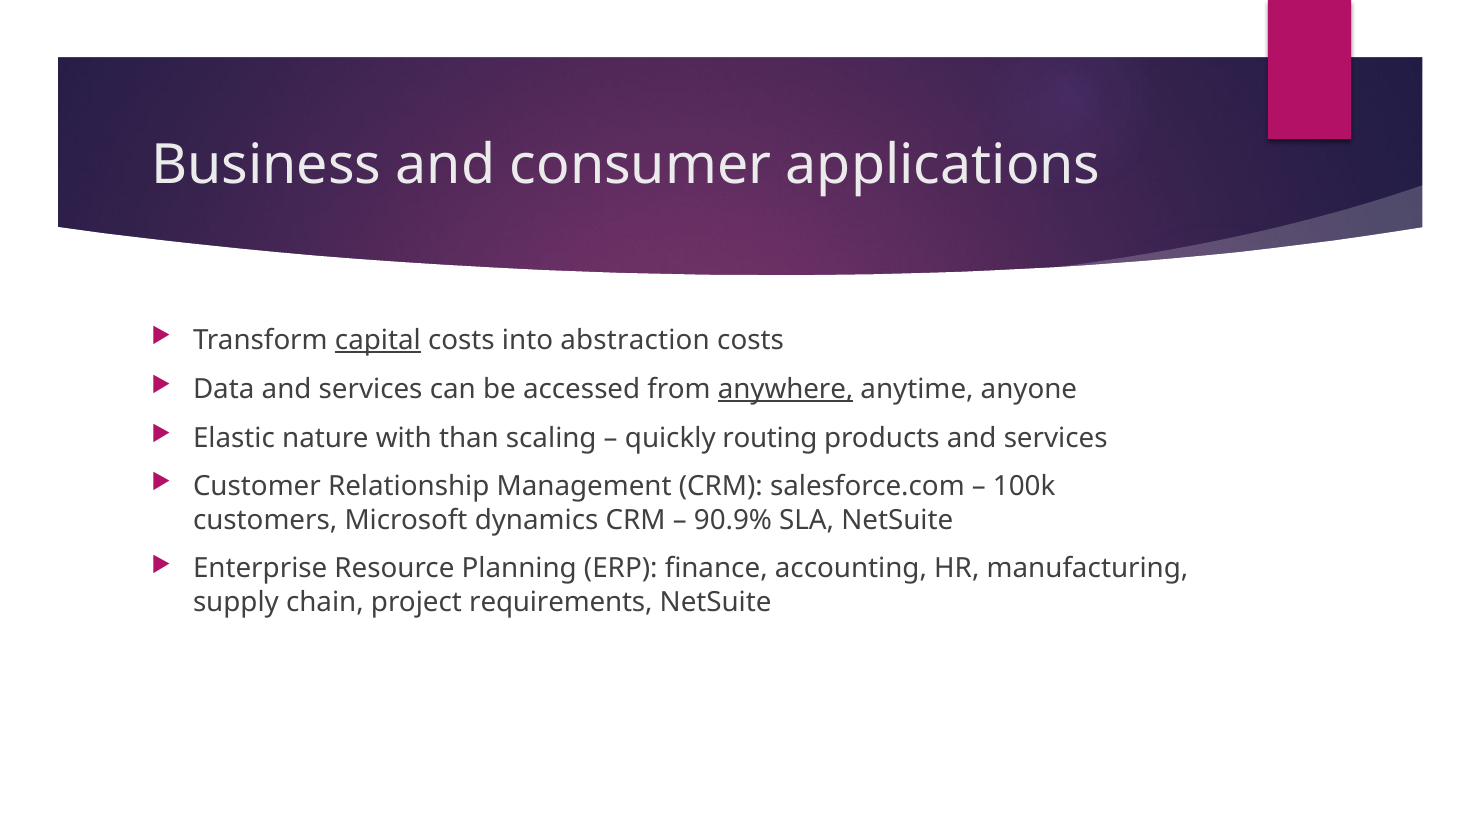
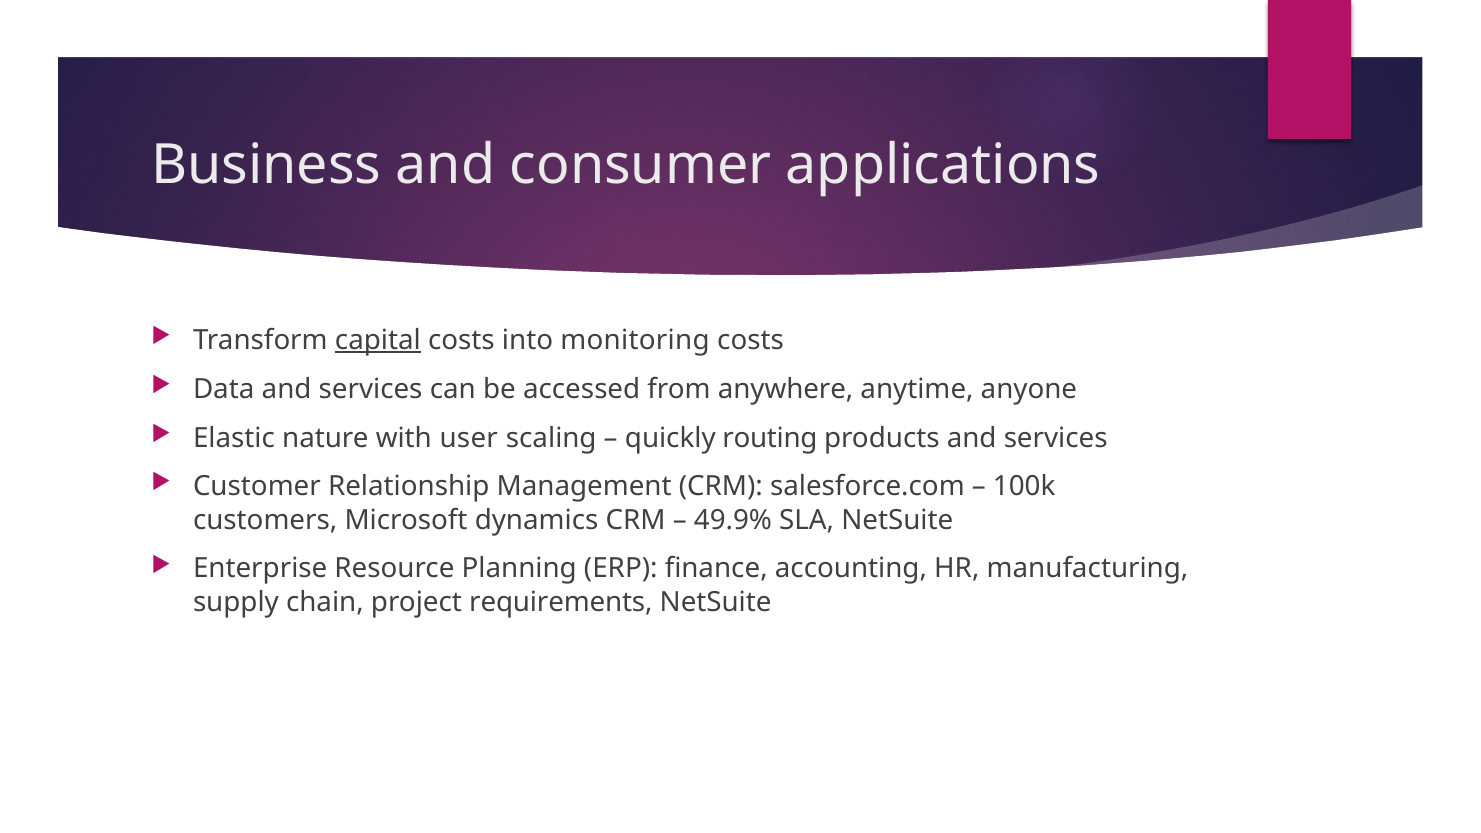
abstraction: abstraction -> monitoring
anywhere underline: present -> none
than: than -> user
90.9%: 90.9% -> 49.9%
